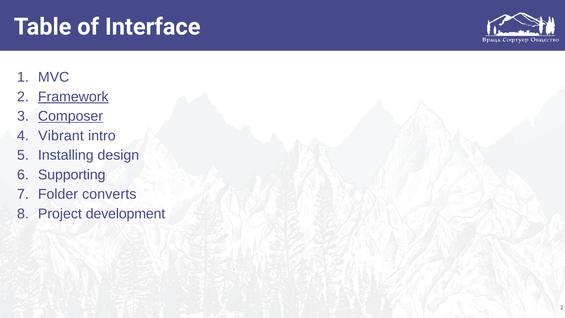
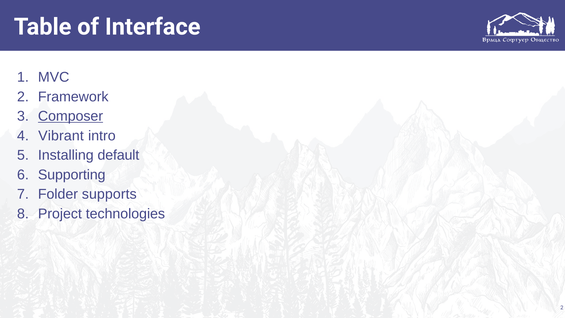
Framework underline: present -> none
design: design -> default
converts: converts -> supports
development: development -> technologies
